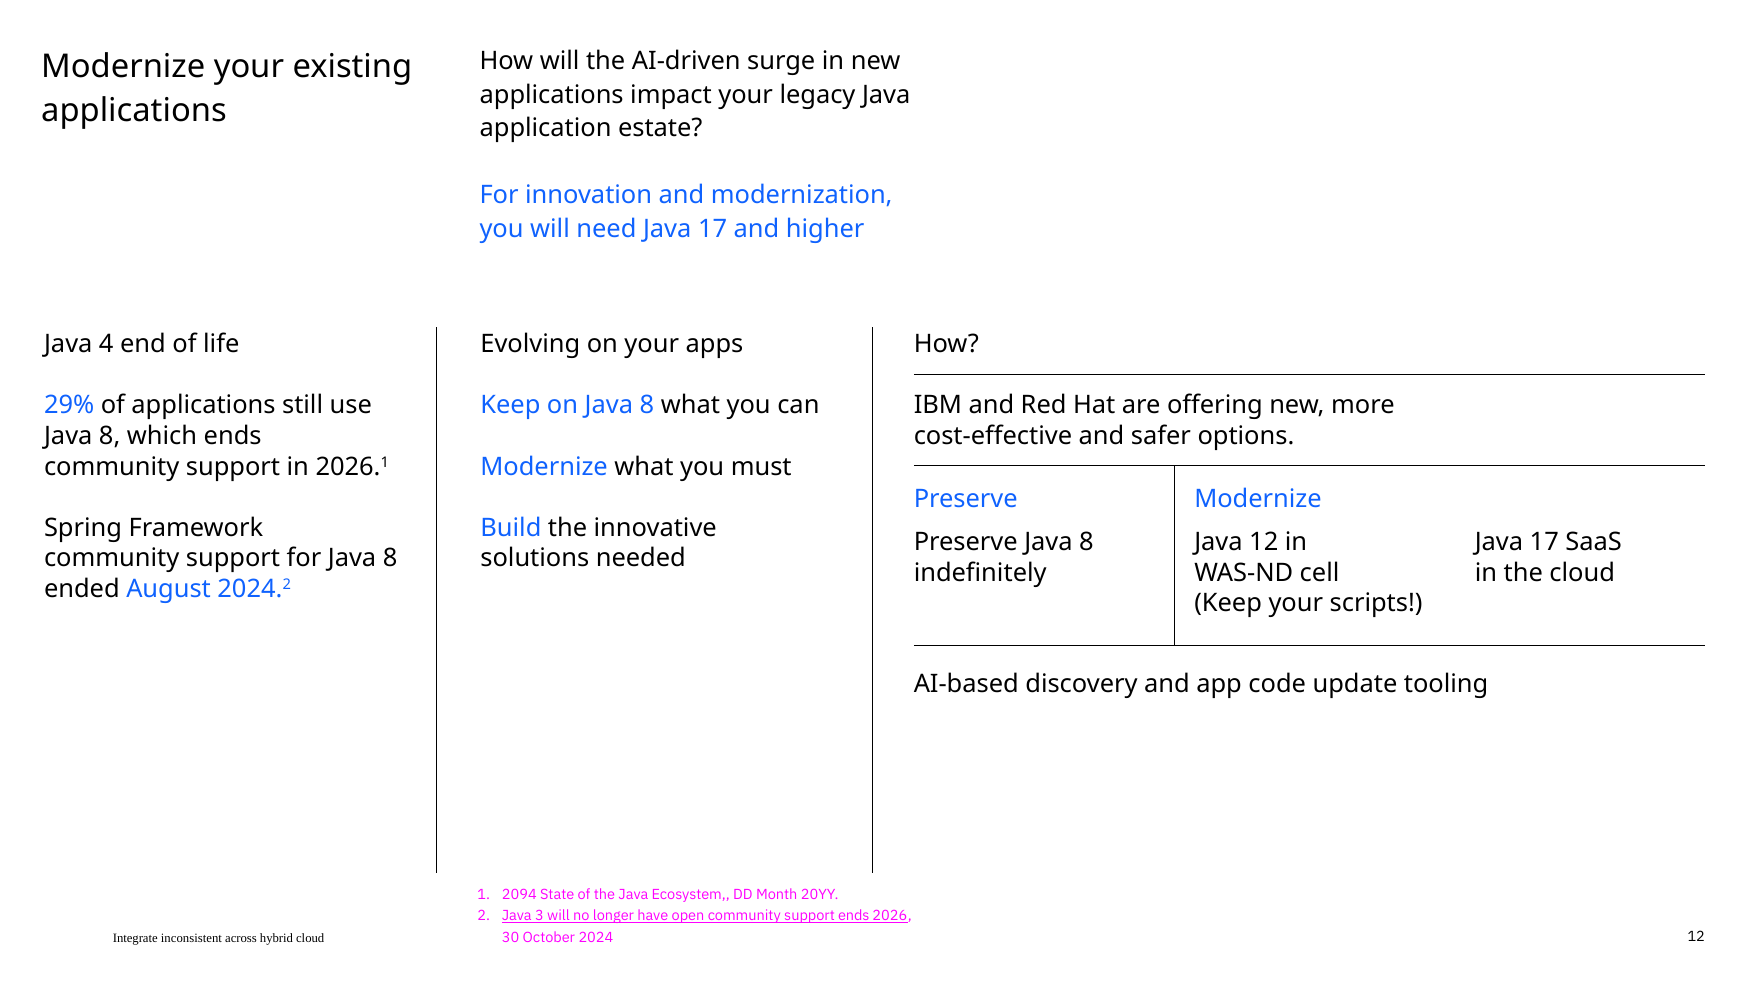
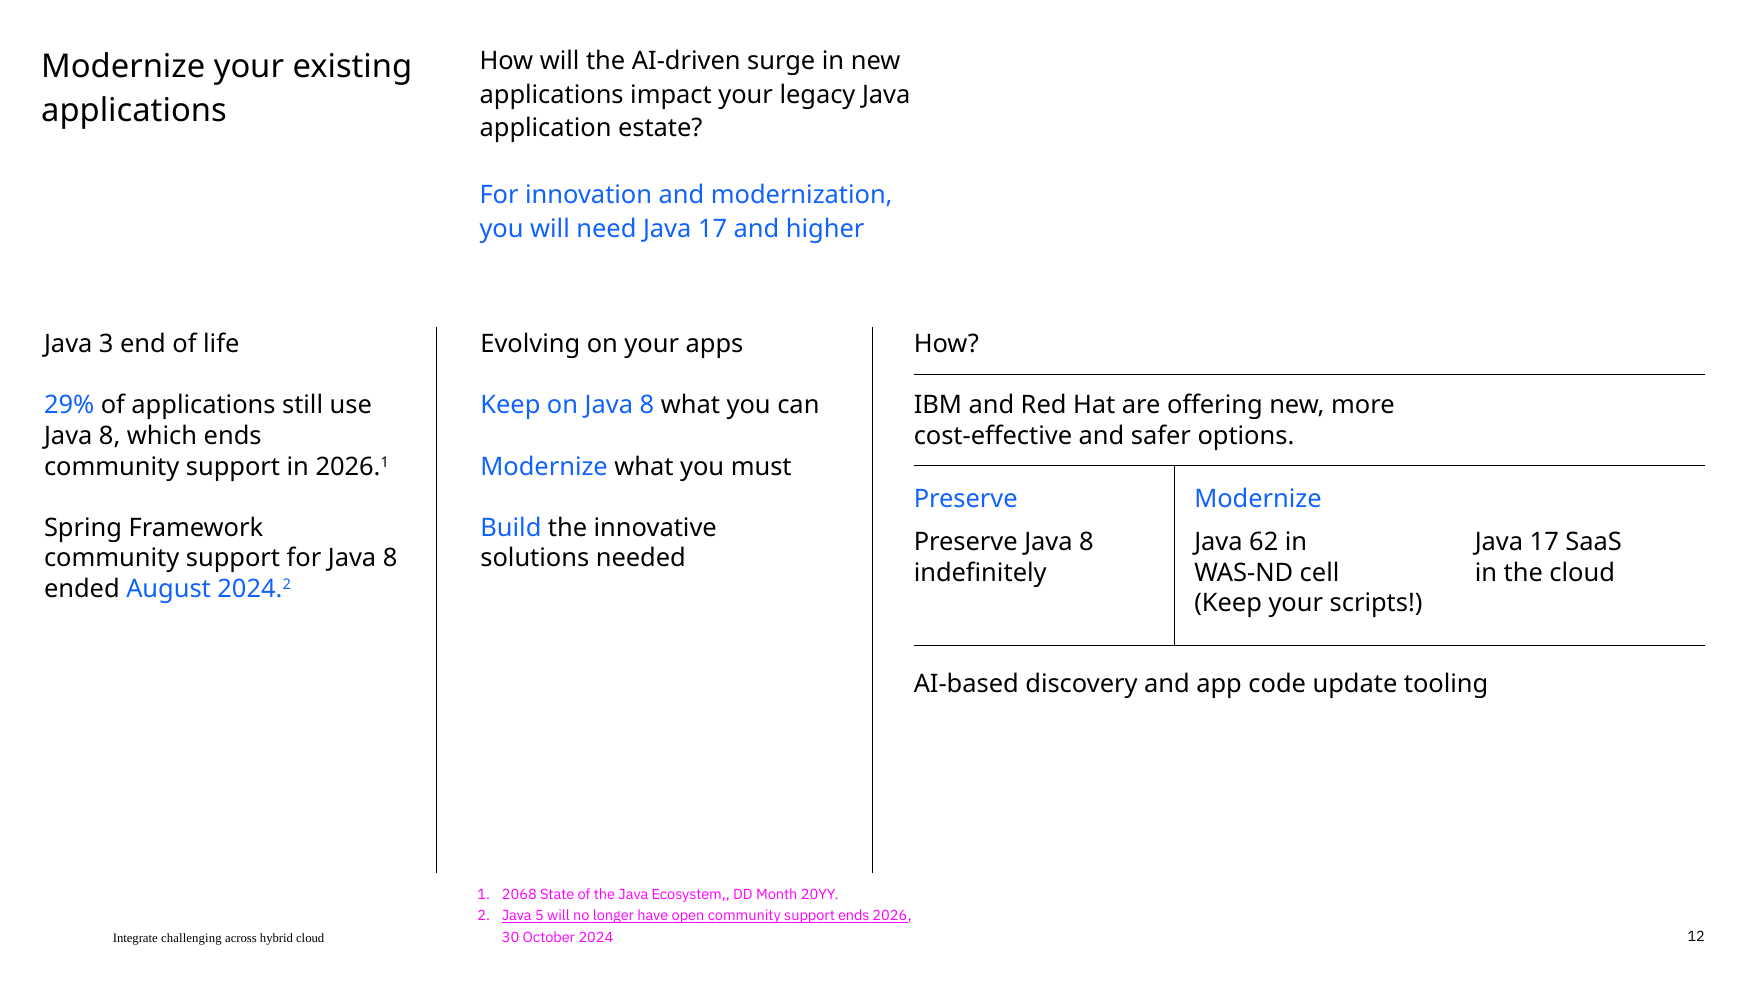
4: 4 -> 3
Java 12: 12 -> 62
2094: 2094 -> 2068
3: 3 -> 5
inconsistent: inconsistent -> challenging
